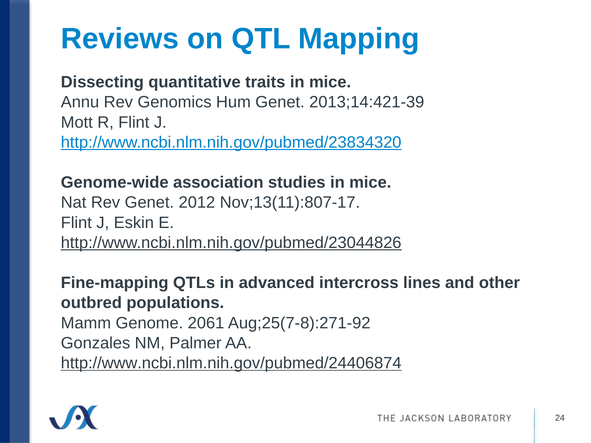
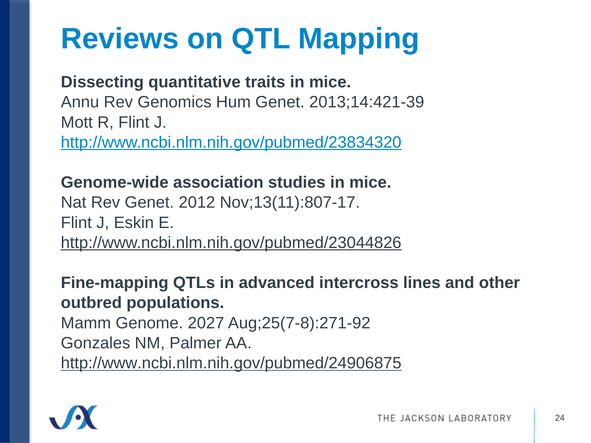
2061: 2061 -> 2027
http://www.ncbi.nlm.nih.gov/pubmed/24406874: http://www.ncbi.nlm.nih.gov/pubmed/24406874 -> http://www.ncbi.nlm.nih.gov/pubmed/24906875
